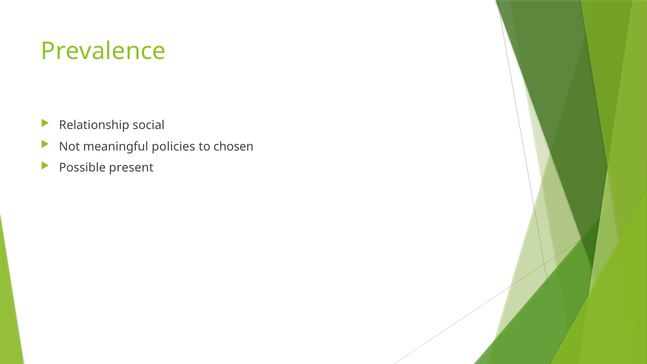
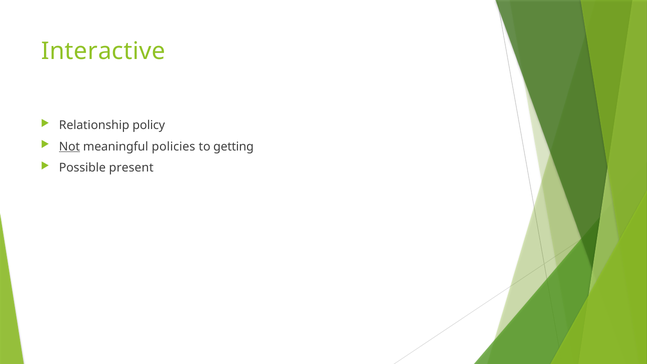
Prevalence: Prevalence -> Interactive
social: social -> policy
Not underline: none -> present
chosen: chosen -> getting
